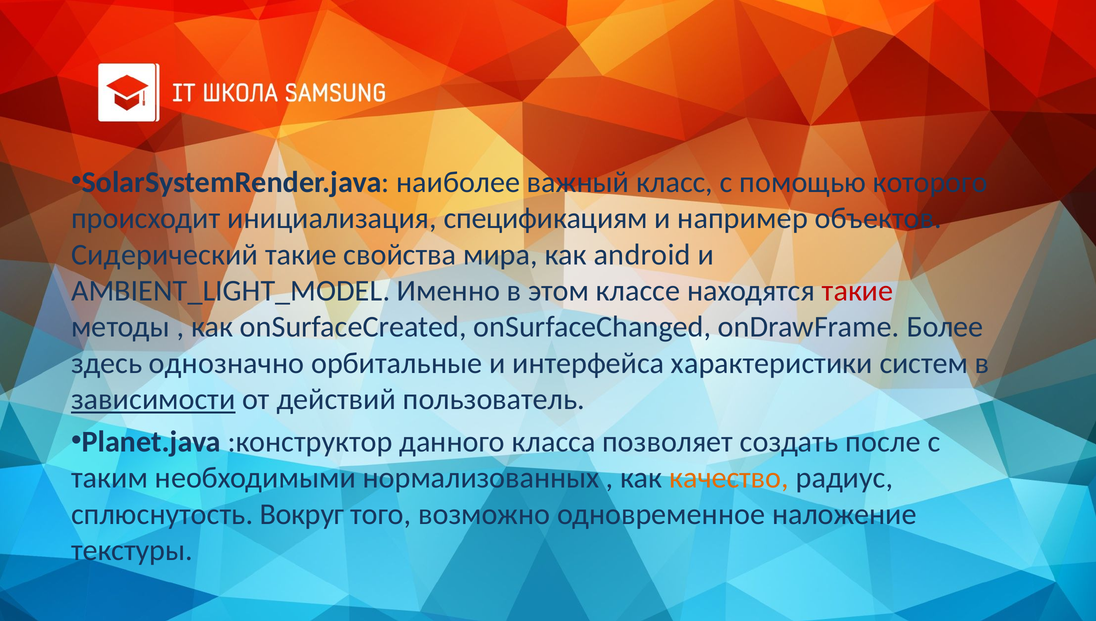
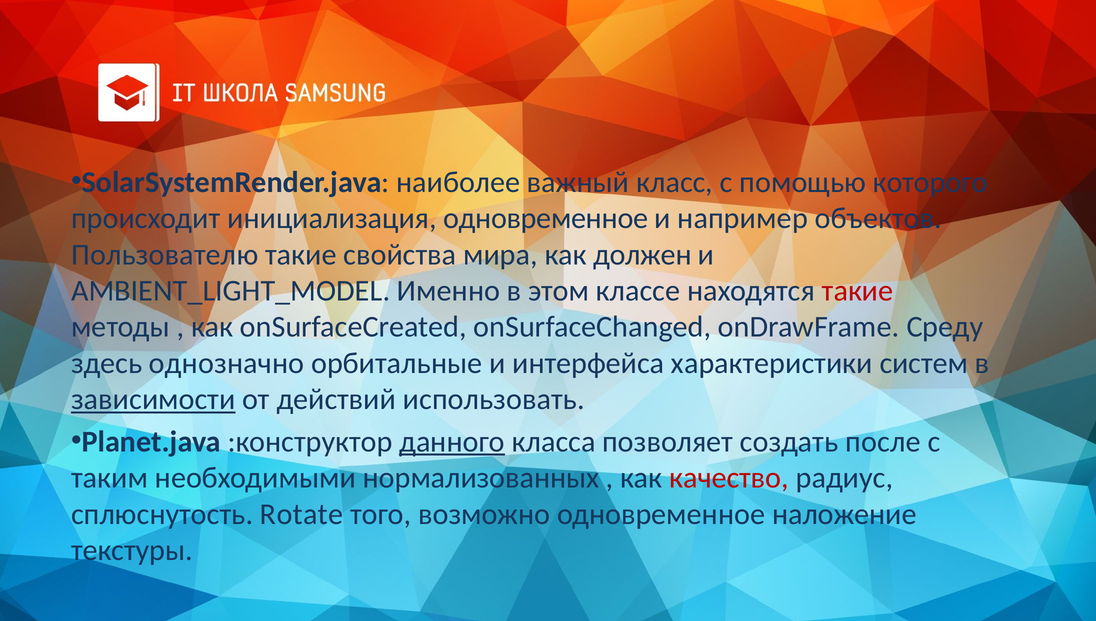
инициализация спецификациям: спецификациям -> одновременное
Сидерический: Сидерический -> Пользователю
android: android -> должен
Более: Более -> Среду
пользователь: пользователь -> использовать
данного underline: none -> present
качество colour: orange -> red
Вокруг: Вокруг -> Rotate
